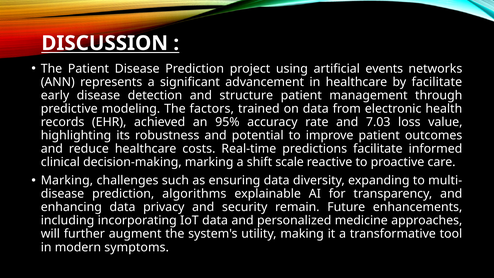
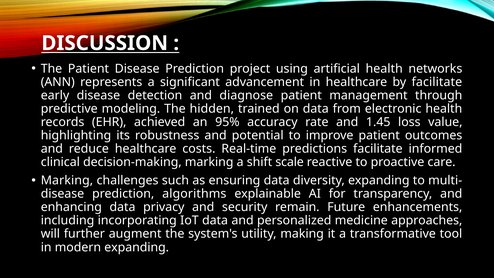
artificial events: events -> health
structure: structure -> diagnose
factors: factors -> hidden
7.03: 7.03 -> 1.45
modern symptoms: symptoms -> expanding
